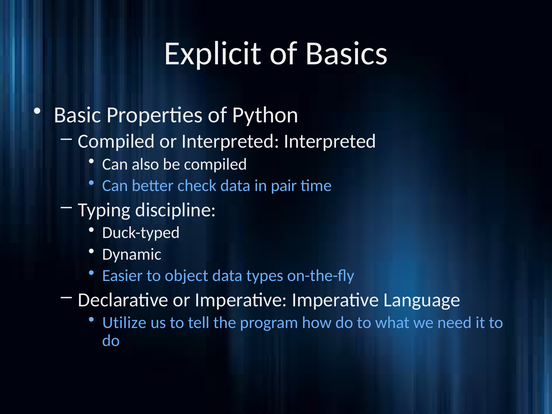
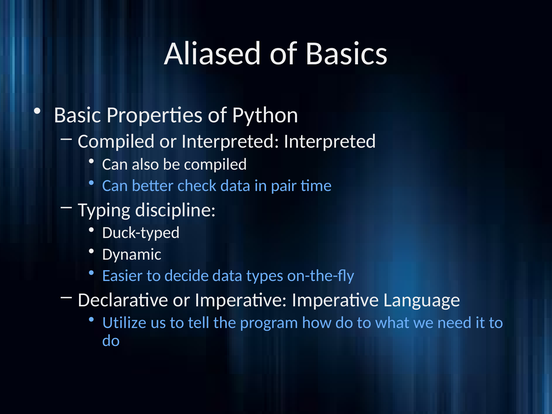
Explicit: Explicit -> Aliased
object: object -> decide
